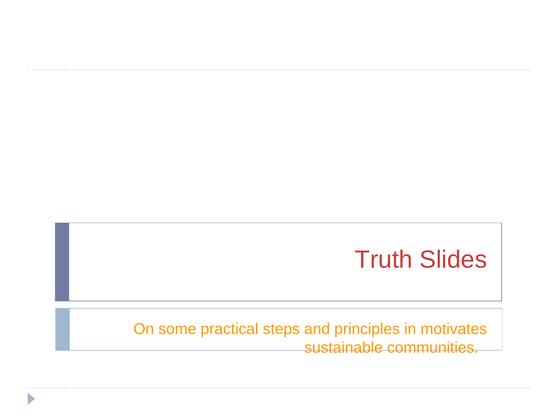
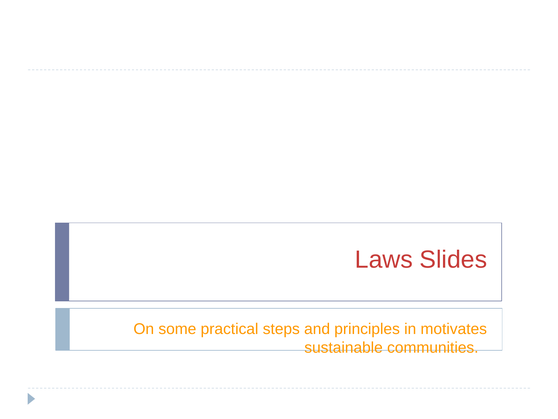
Truth: Truth -> Laws
